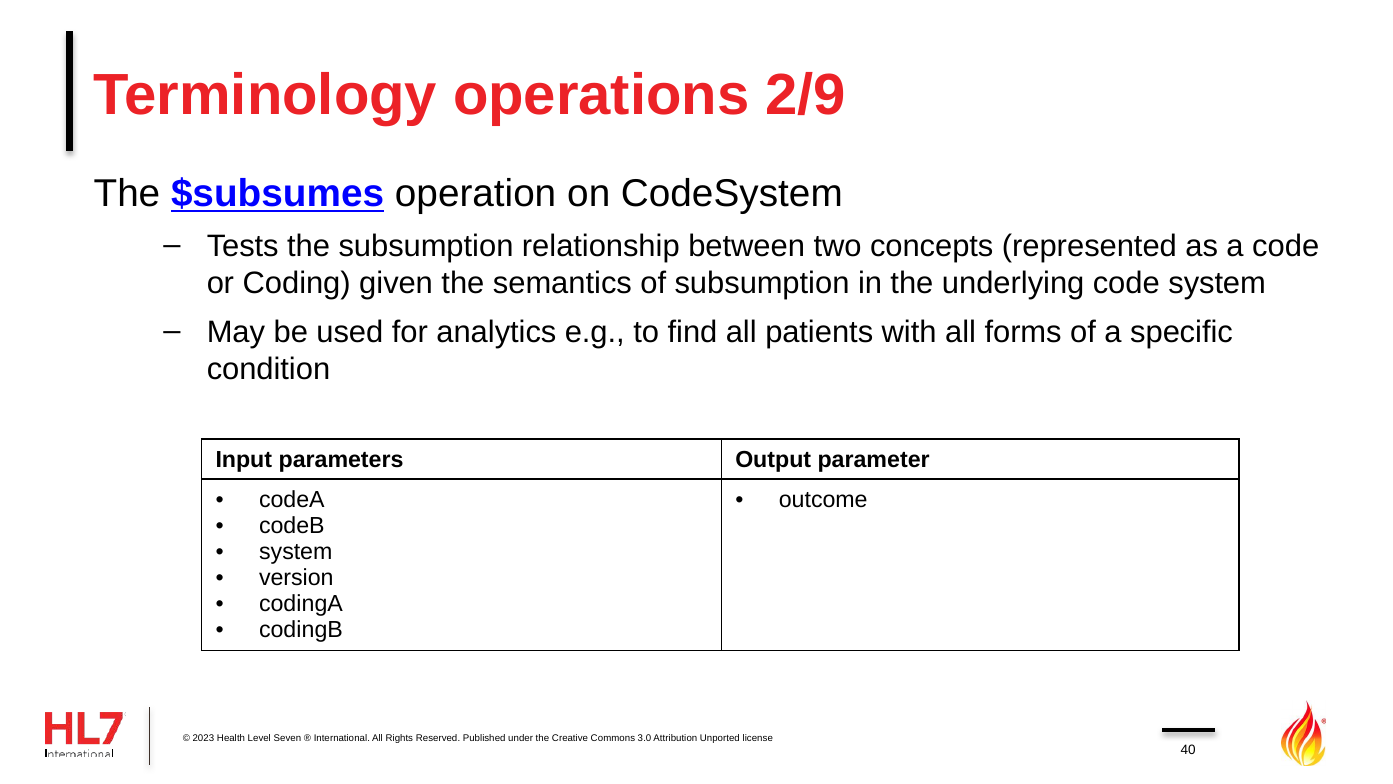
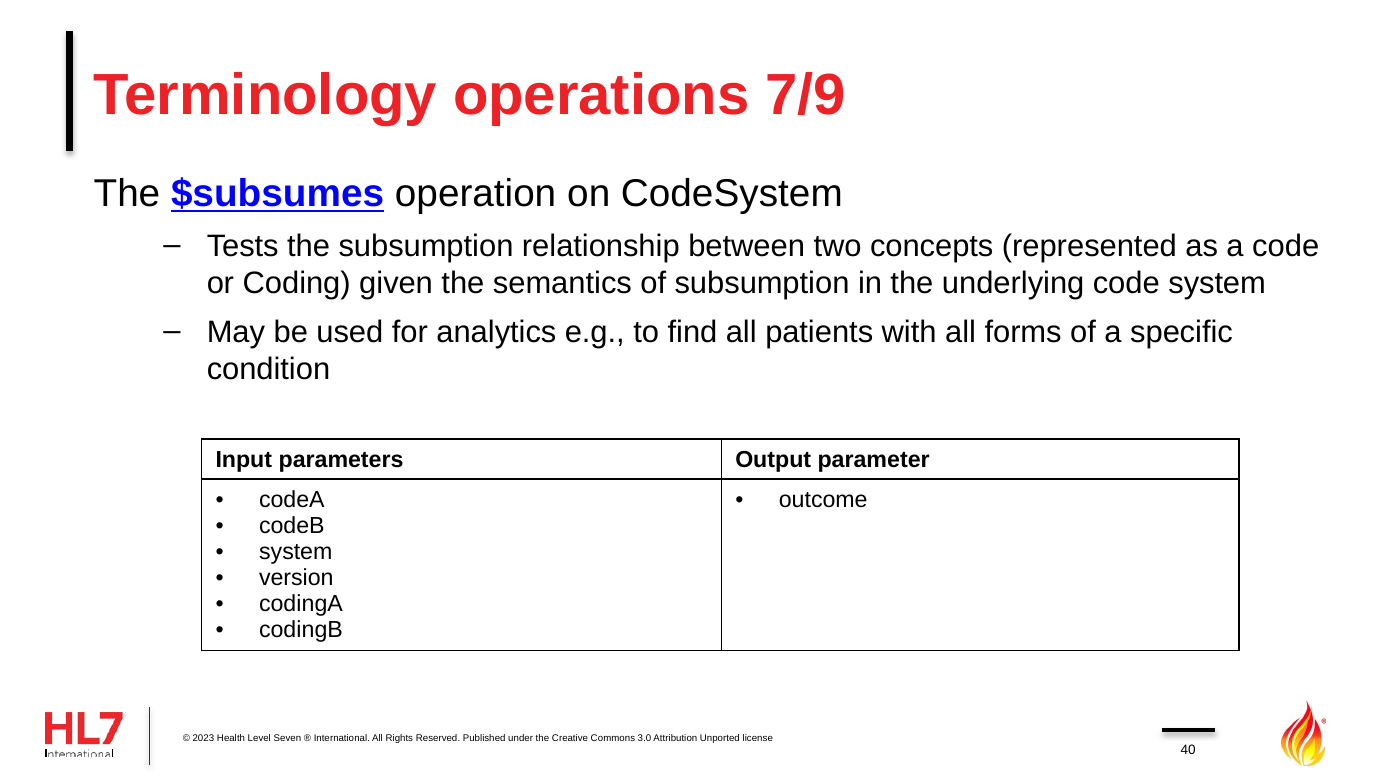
2/9: 2/9 -> 7/9
